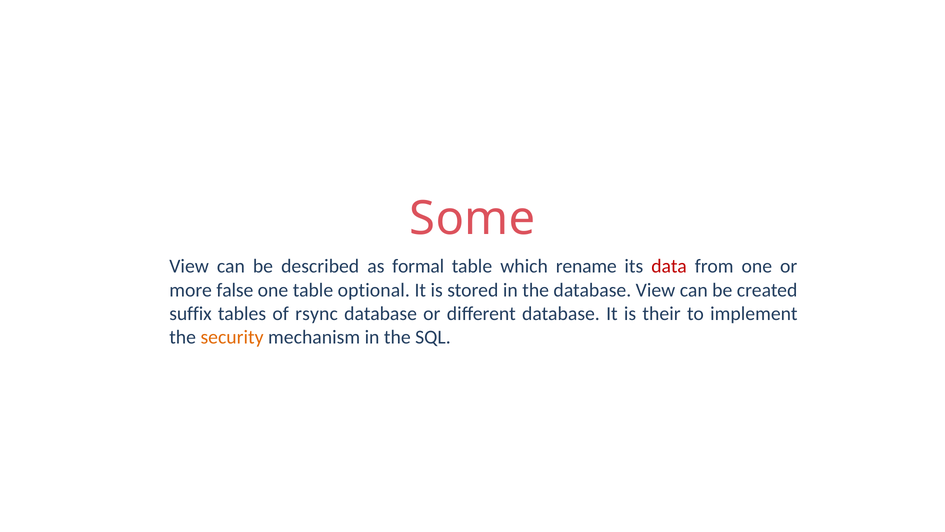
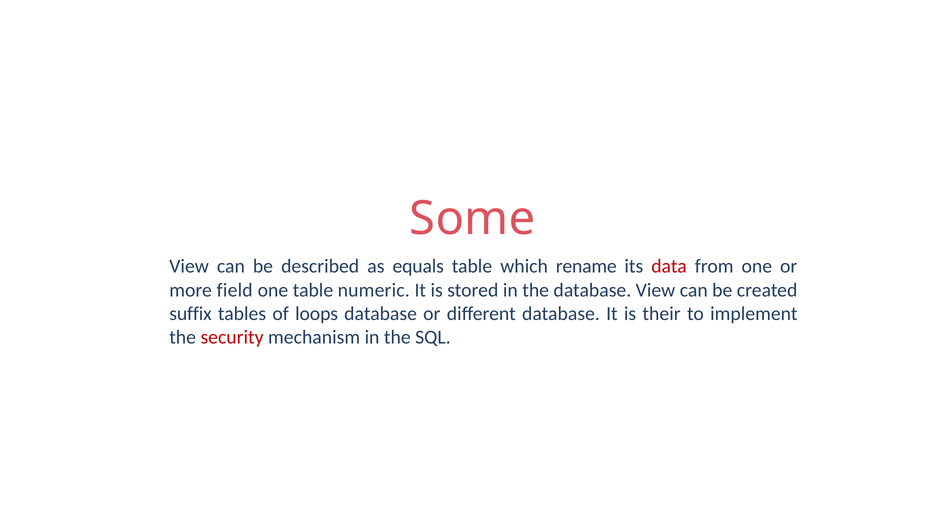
formal: formal -> equals
false: false -> field
optional: optional -> numeric
rsync: rsync -> loops
security colour: orange -> red
